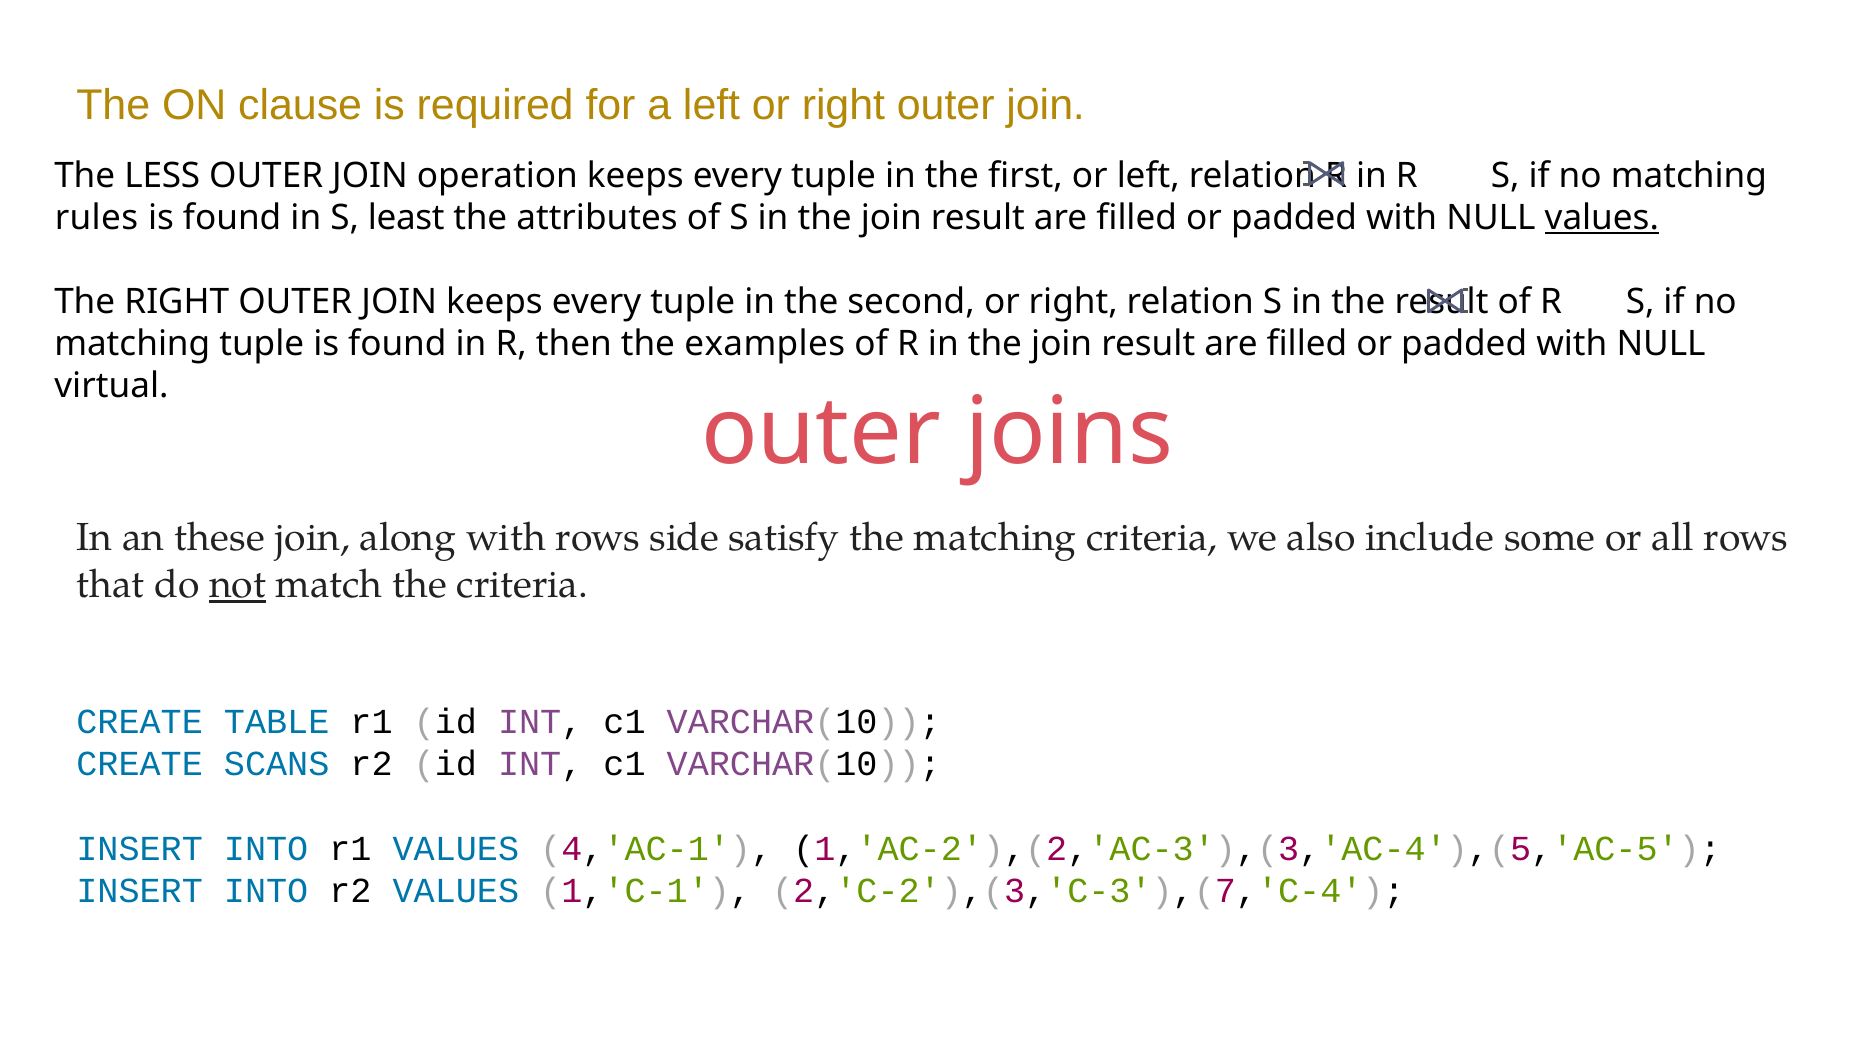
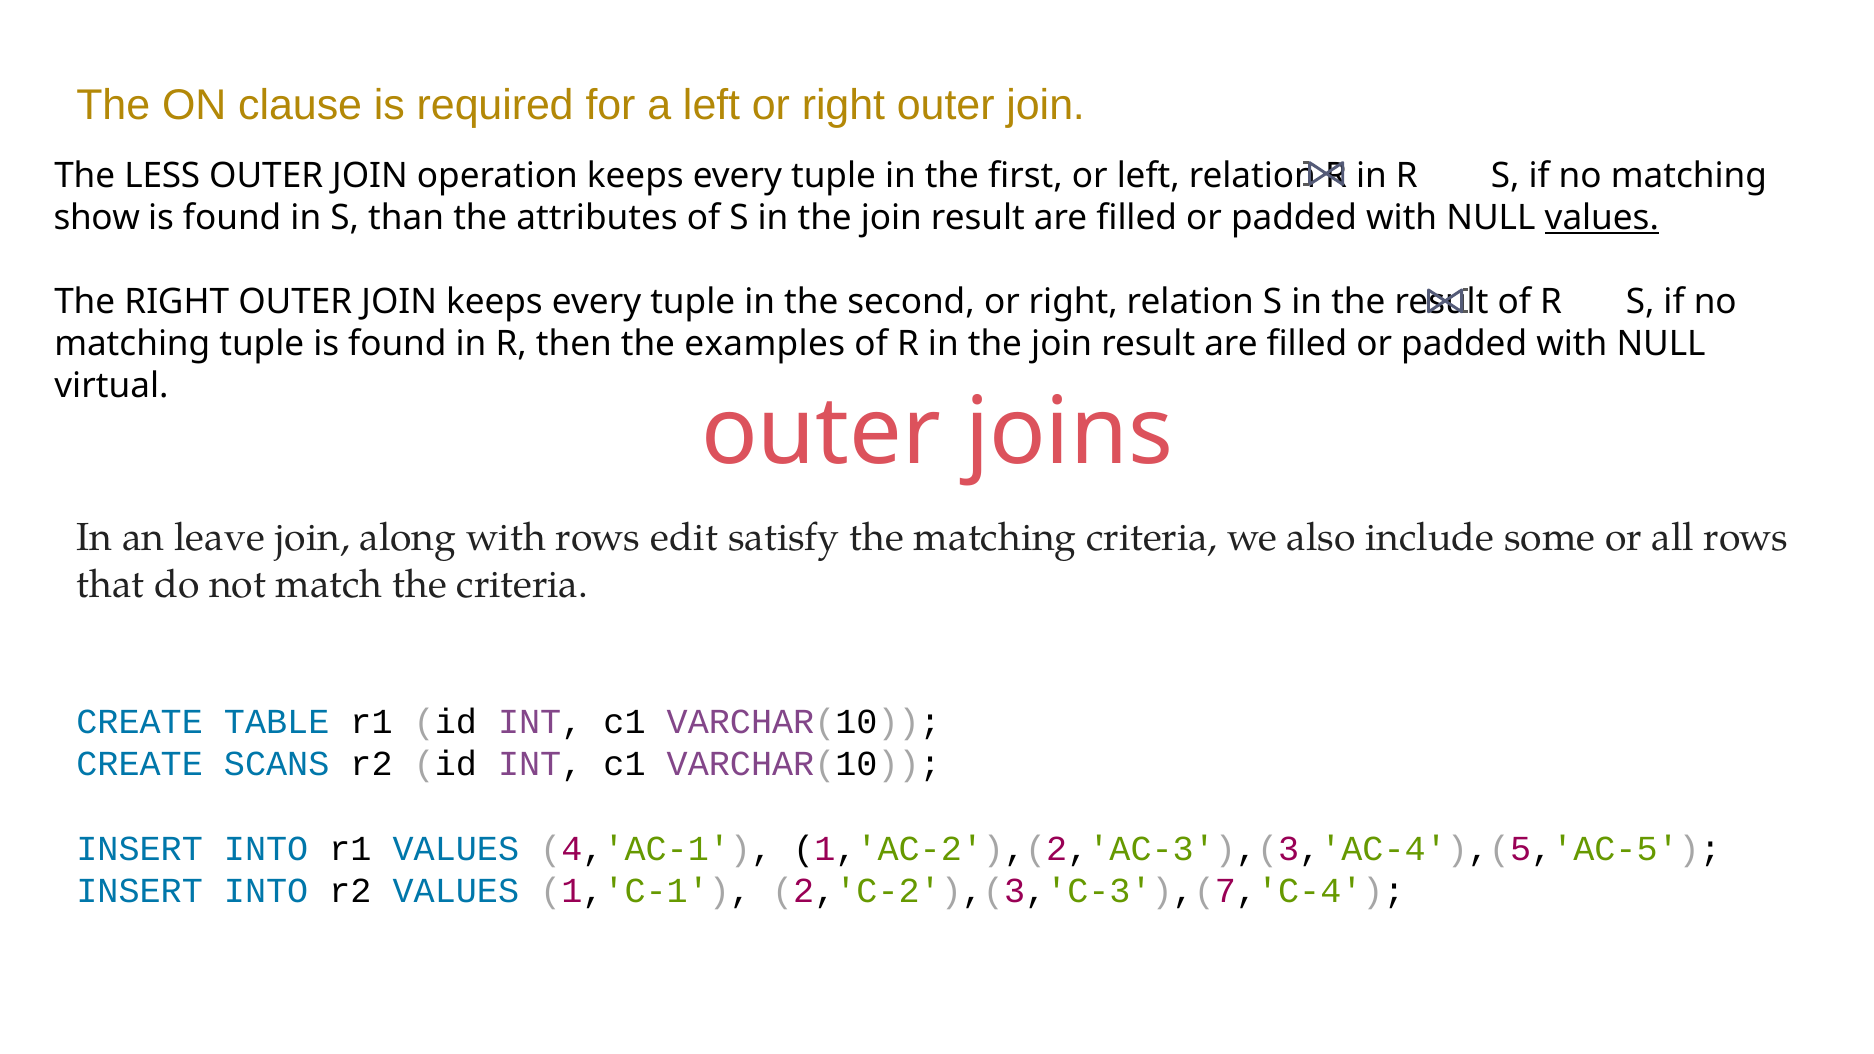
rules: rules -> show
least: least -> than
these: these -> leave
side: side -> edit
not underline: present -> none
